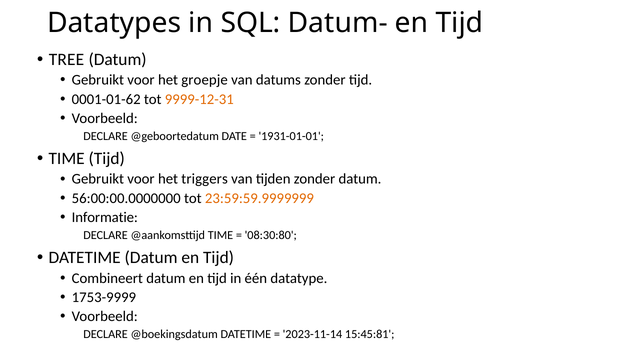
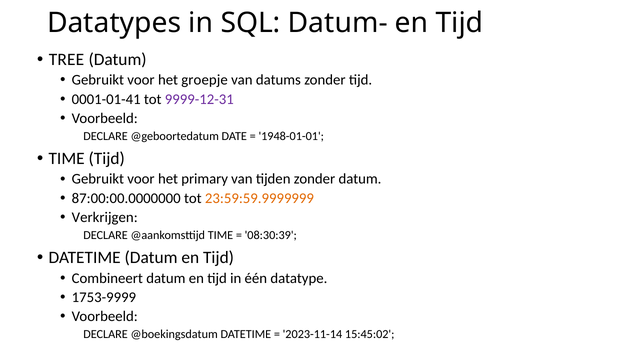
0001-01-62: 0001-01-62 -> 0001-01-41
9999-12-31 colour: orange -> purple
1931-01-01: 1931-01-01 -> 1948-01-01
triggers: triggers -> primary
56:00:00.0000000: 56:00:00.0000000 -> 87:00:00.0000000
Informatie: Informatie -> Verkrijgen
08:30:80: 08:30:80 -> 08:30:39
15:45:81: 15:45:81 -> 15:45:02
